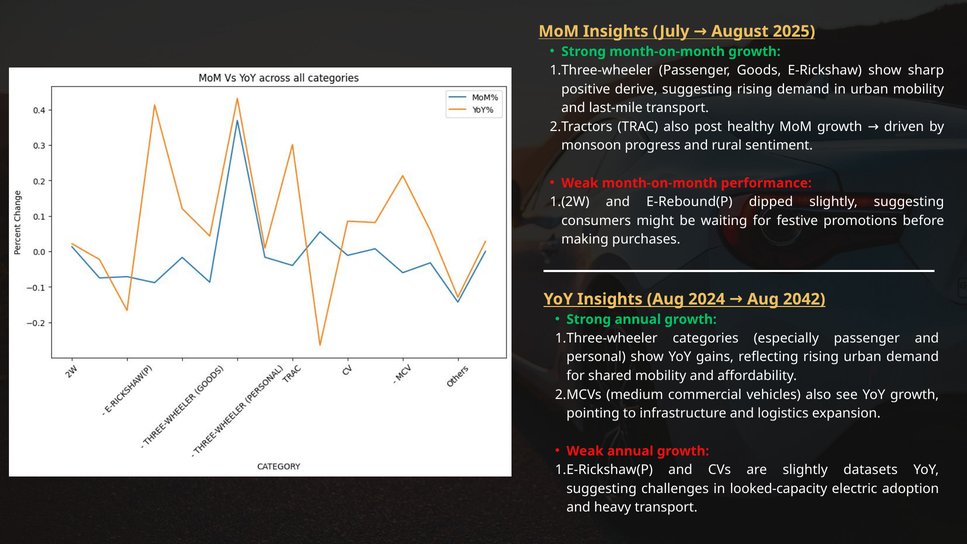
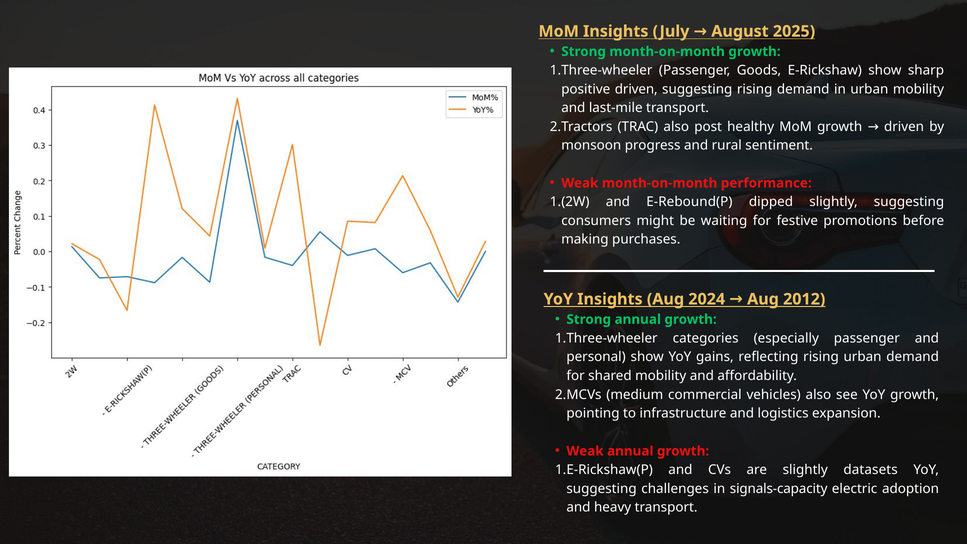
positive derive: derive -> driven
2042: 2042 -> 2012
looked-capacity: looked-capacity -> signals-capacity
